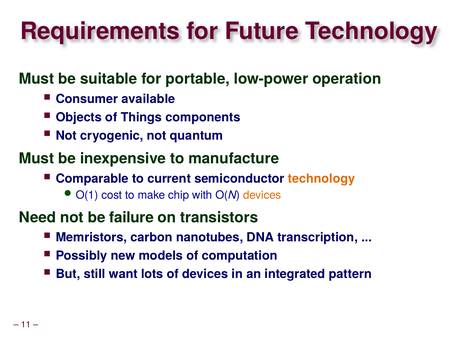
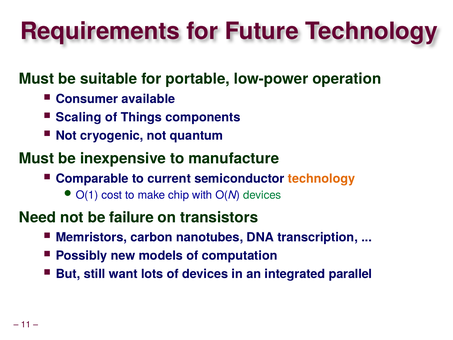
Objects: Objects -> Scaling
devices at (262, 195) colour: orange -> green
pattern: pattern -> parallel
